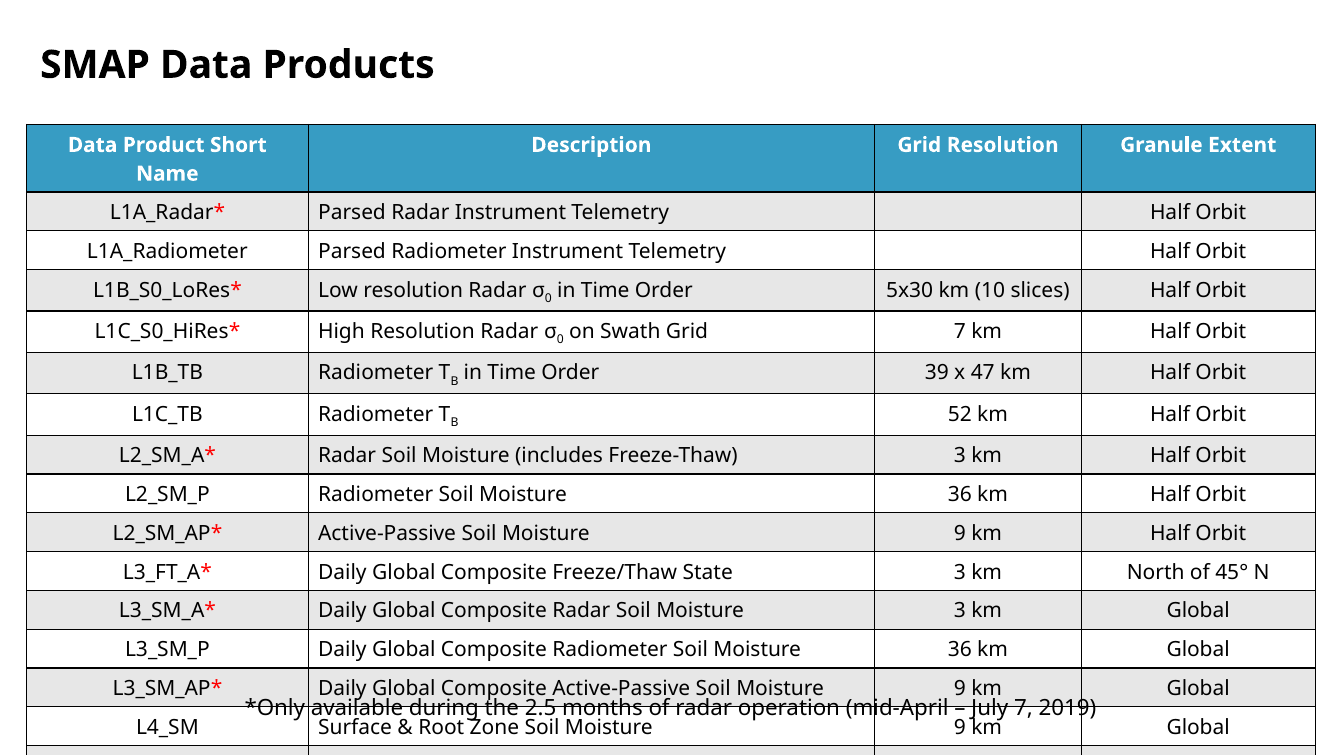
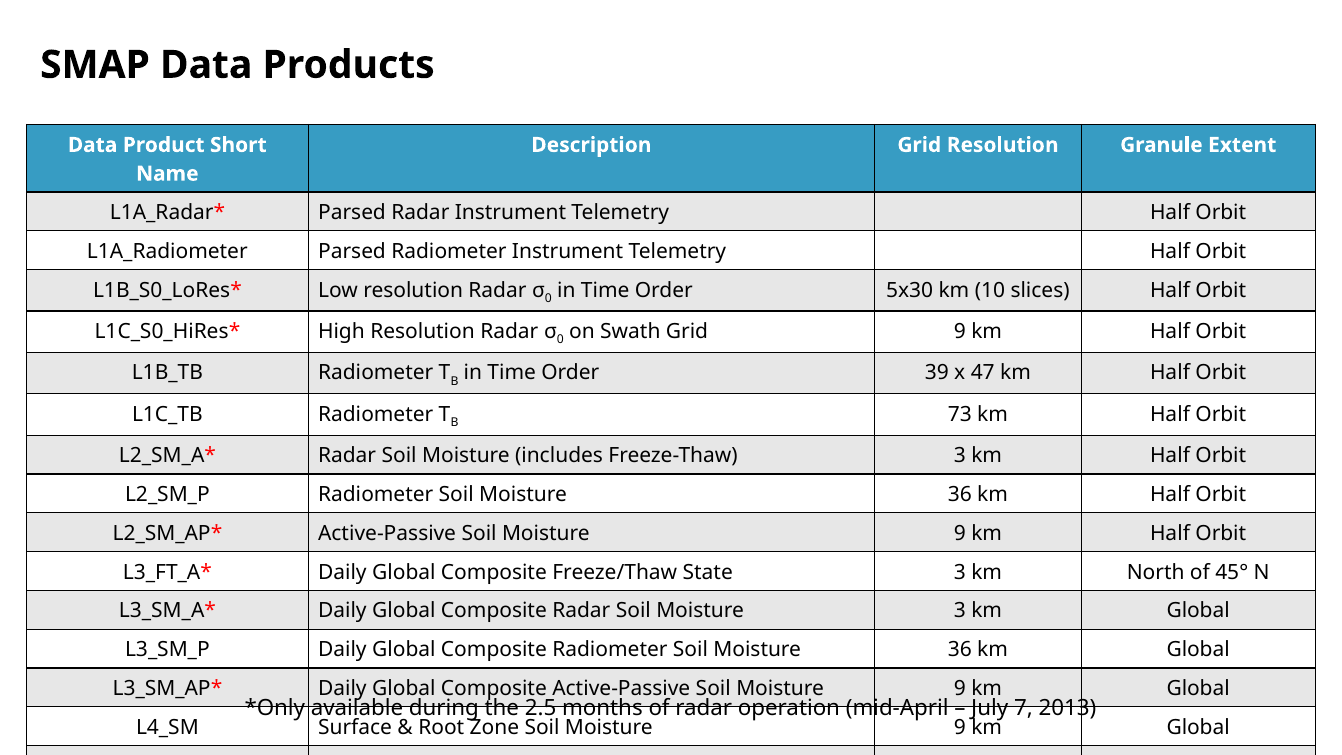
Grid 7: 7 -> 9
52: 52 -> 73
2019: 2019 -> 2013
